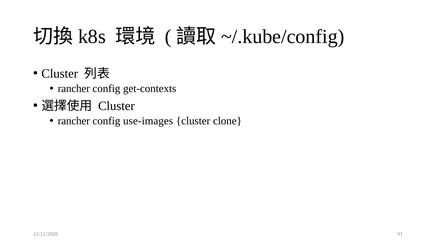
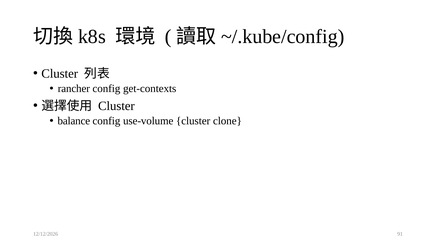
rancher at (74, 121): rancher -> balance
use-images: use-images -> use-volume
